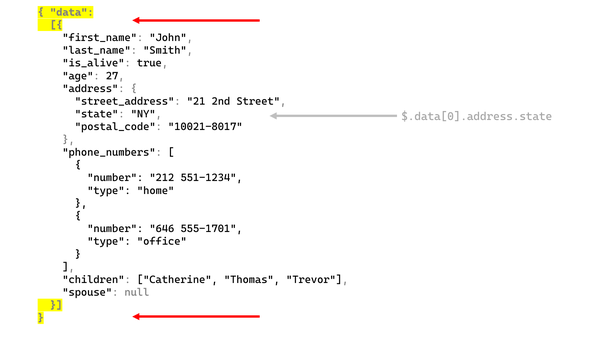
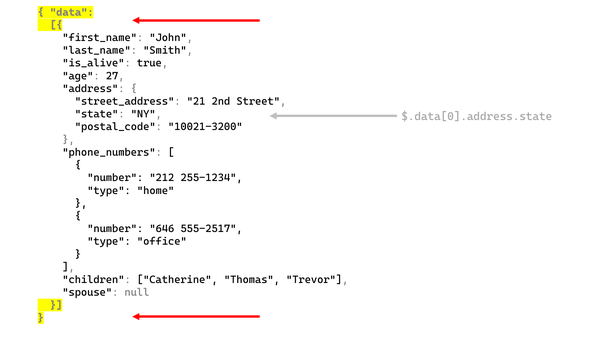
10021-8017: 10021-8017 -> 10021-3200
551-1234: 551-1234 -> 255-1234
555-1701: 555-1701 -> 555-2517
